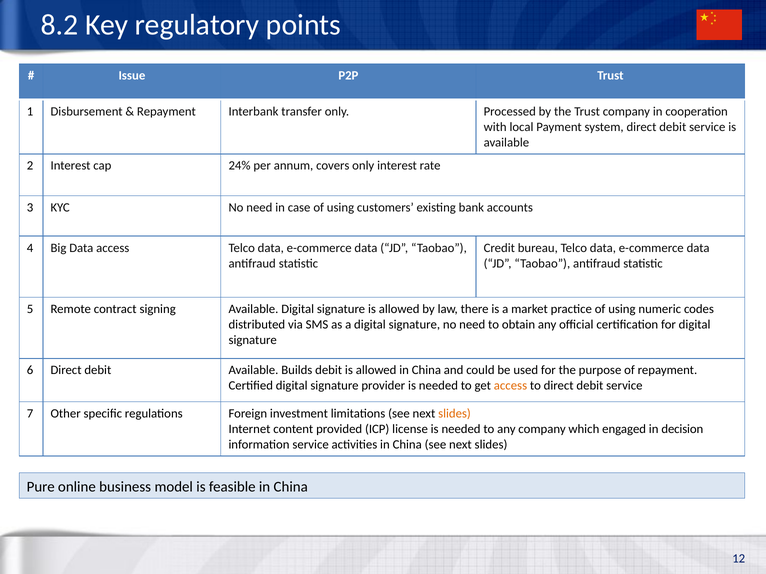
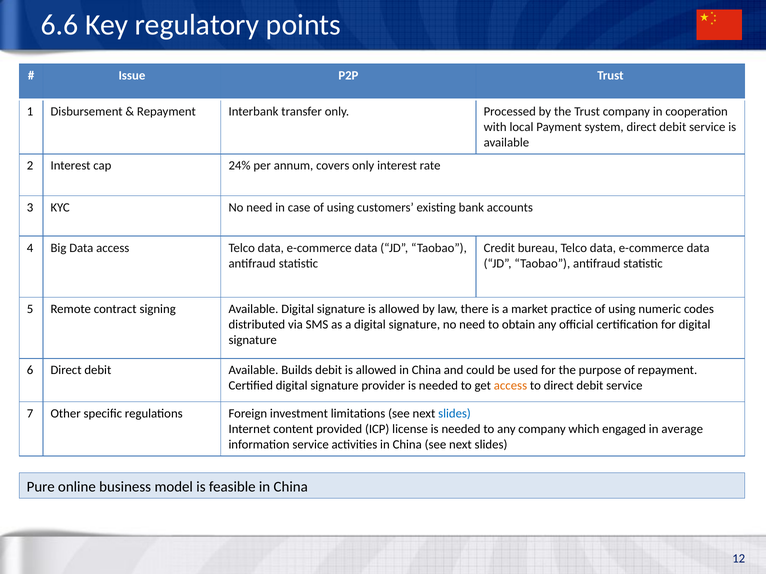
8.2: 8.2 -> 6.6
slides at (455, 414) colour: orange -> blue
decision: decision -> average
